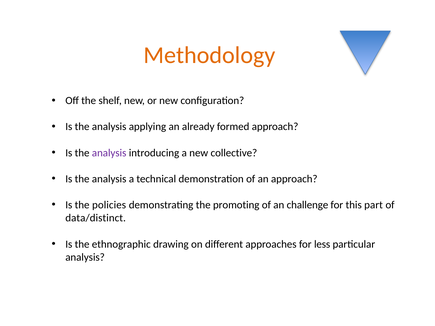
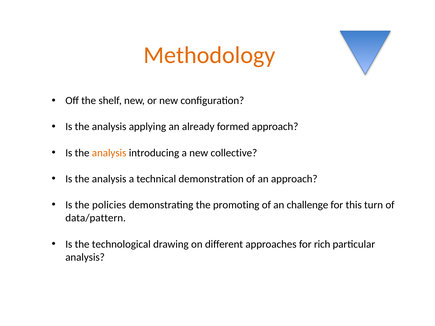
analysis at (109, 153) colour: purple -> orange
part: part -> turn
data/distinct: data/distinct -> data/pattern
ethnographic: ethnographic -> technological
less: less -> rich
